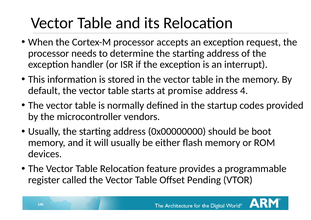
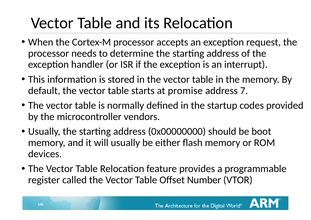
4: 4 -> 7
Pending: Pending -> Number
